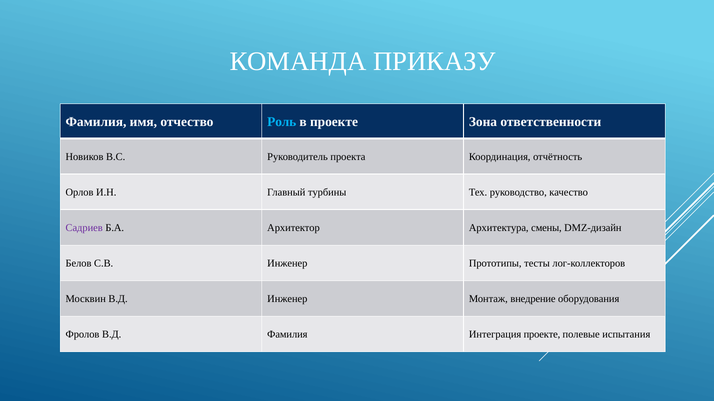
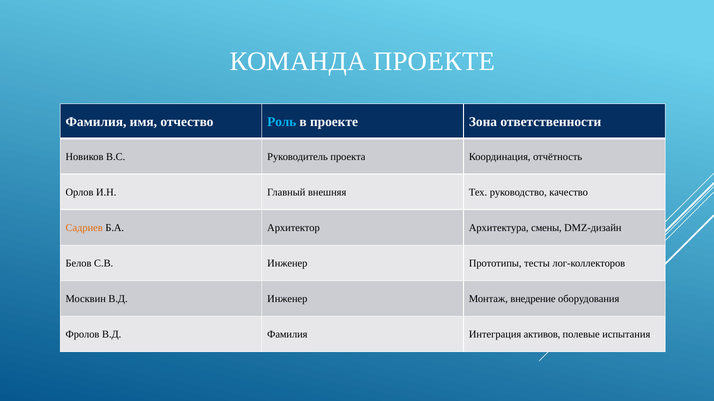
КОМАНДА ПРИКАЗУ: ПРИКАЗУ -> ПРОЕКТЕ
турбины: турбины -> внешняя
Садриев colour: purple -> orange
Интеграция проекте: проекте -> активов
